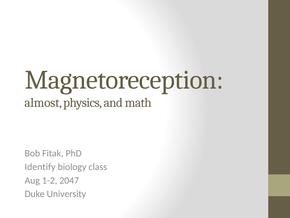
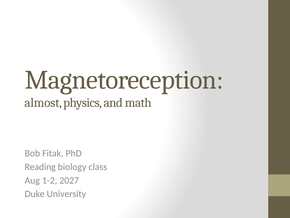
Identify: Identify -> Reading
2047: 2047 -> 2027
